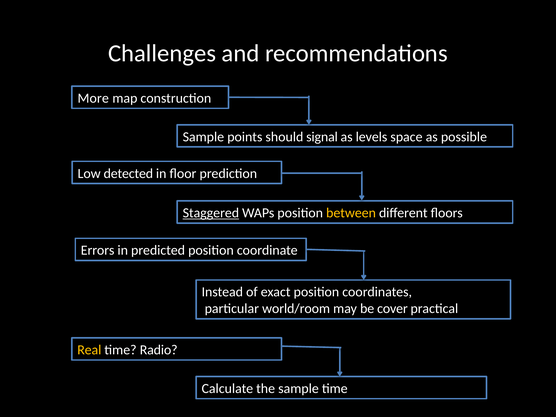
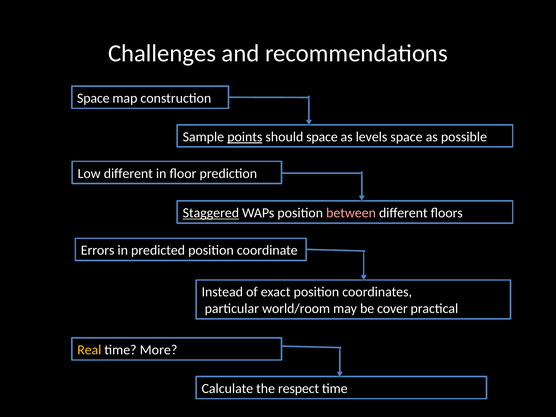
More at (93, 98): More -> Space
points underline: none -> present
should signal: signal -> space
Low detected: detected -> different
between colour: yellow -> pink
Radio: Radio -> More
the sample: sample -> respect
